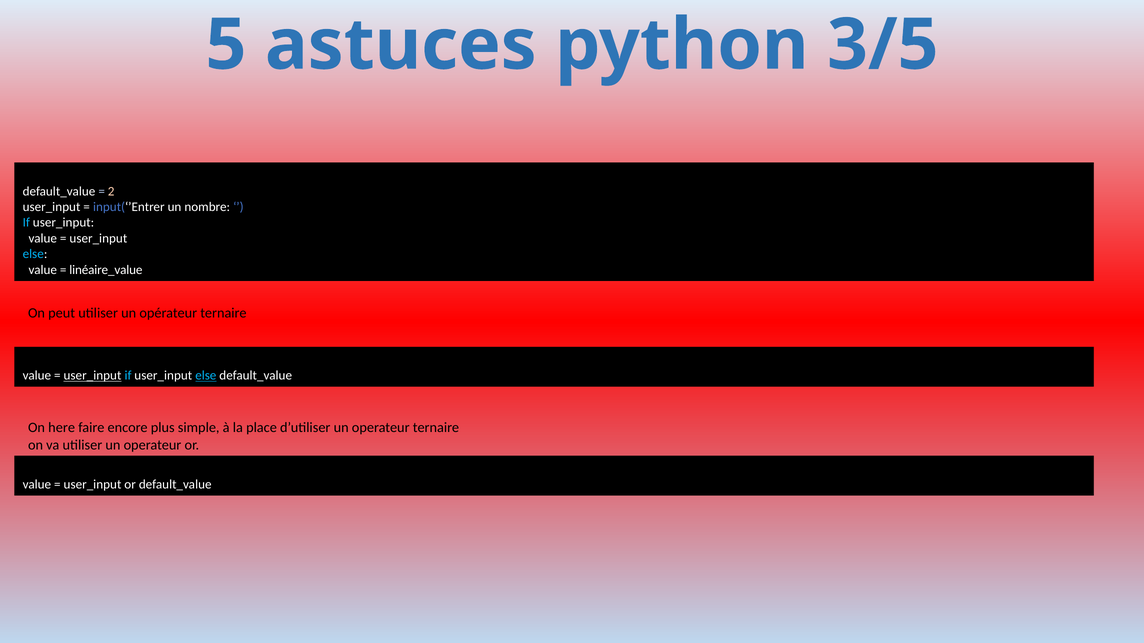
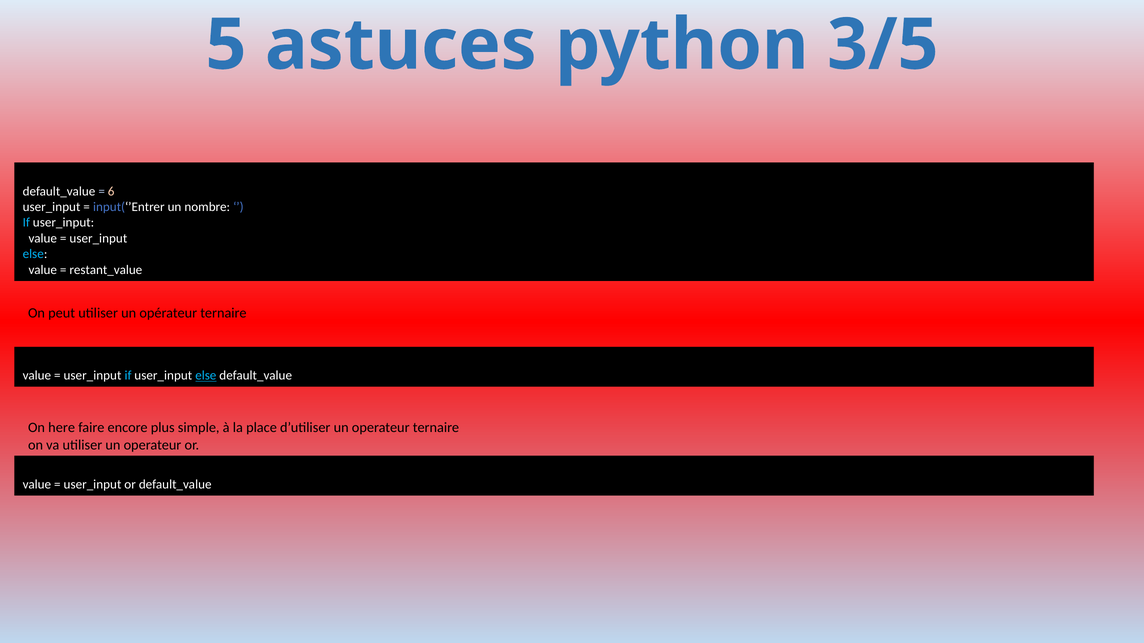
2: 2 -> 6
linéaire_value: linéaire_value -> restant_value
user_input at (92, 376) underline: present -> none
